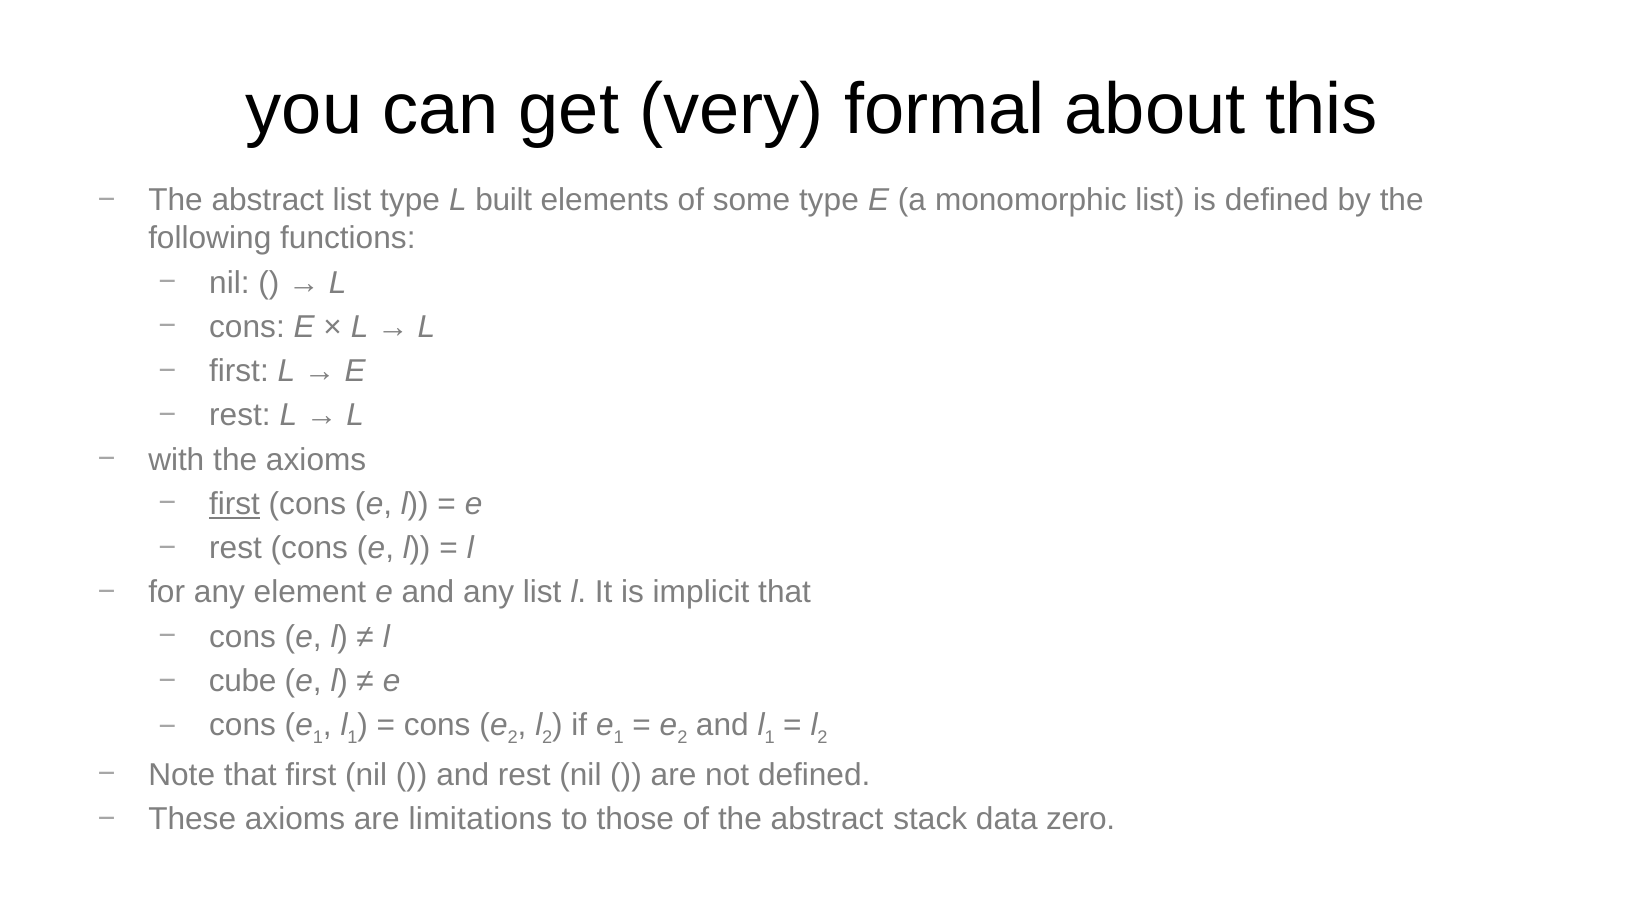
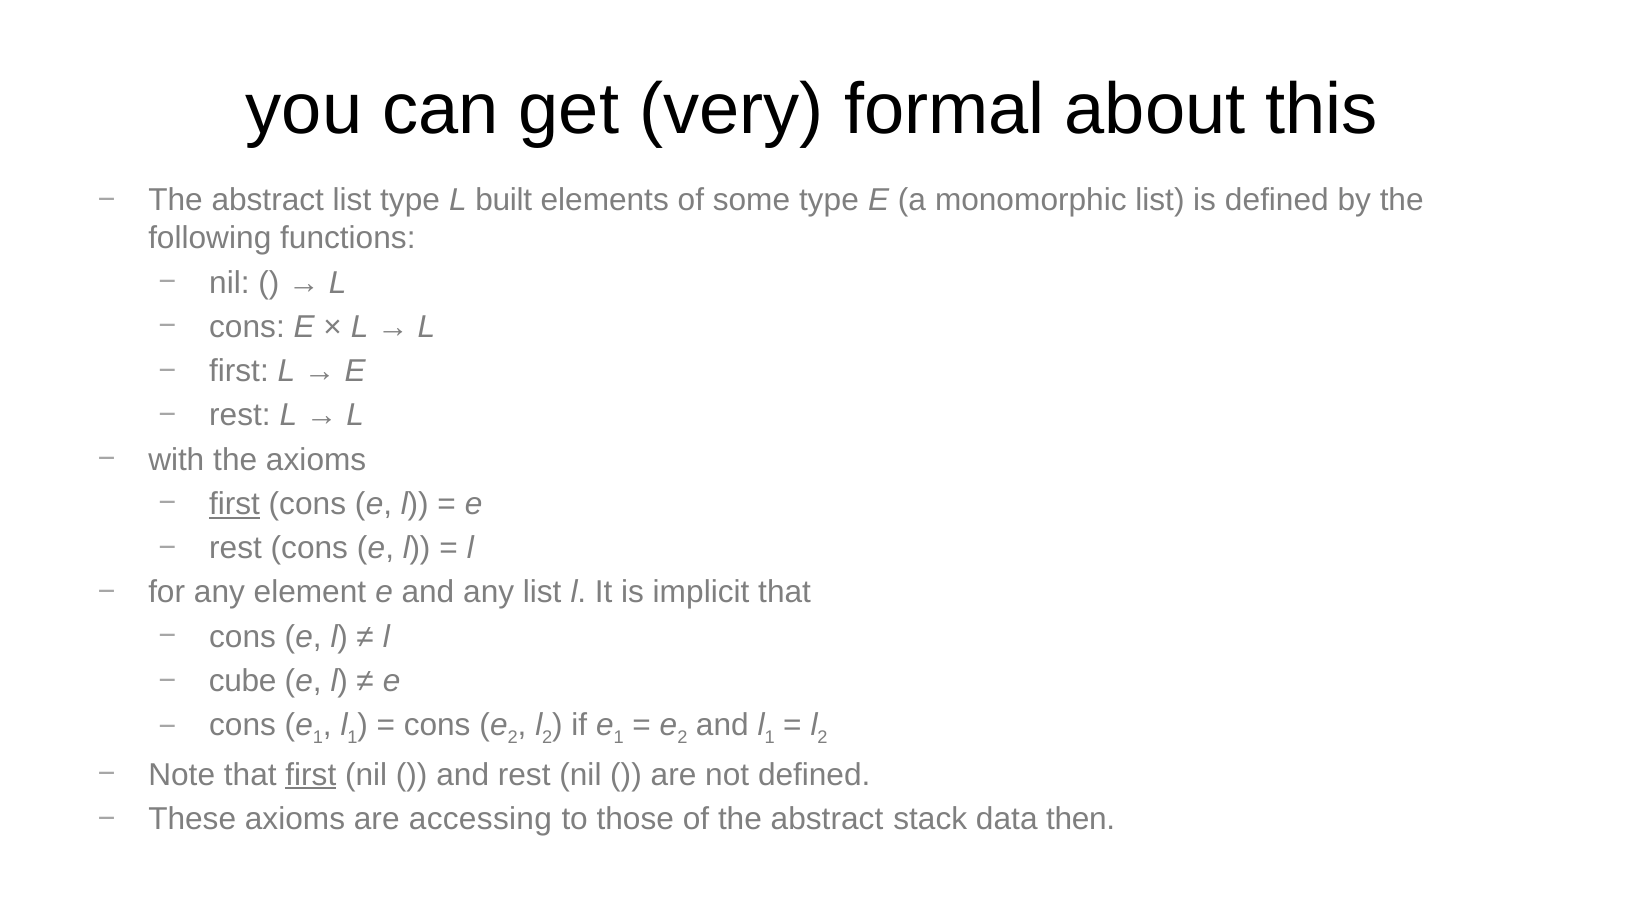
first at (311, 775) underline: none -> present
limitations: limitations -> accessing
zero: zero -> then
